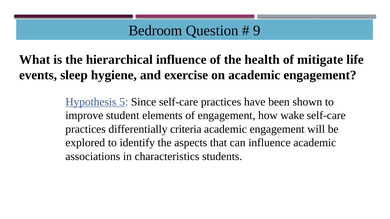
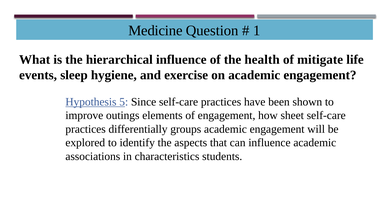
Bedroom: Bedroom -> Medicine
9: 9 -> 1
student: student -> outings
wake: wake -> sheet
criteria: criteria -> groups
